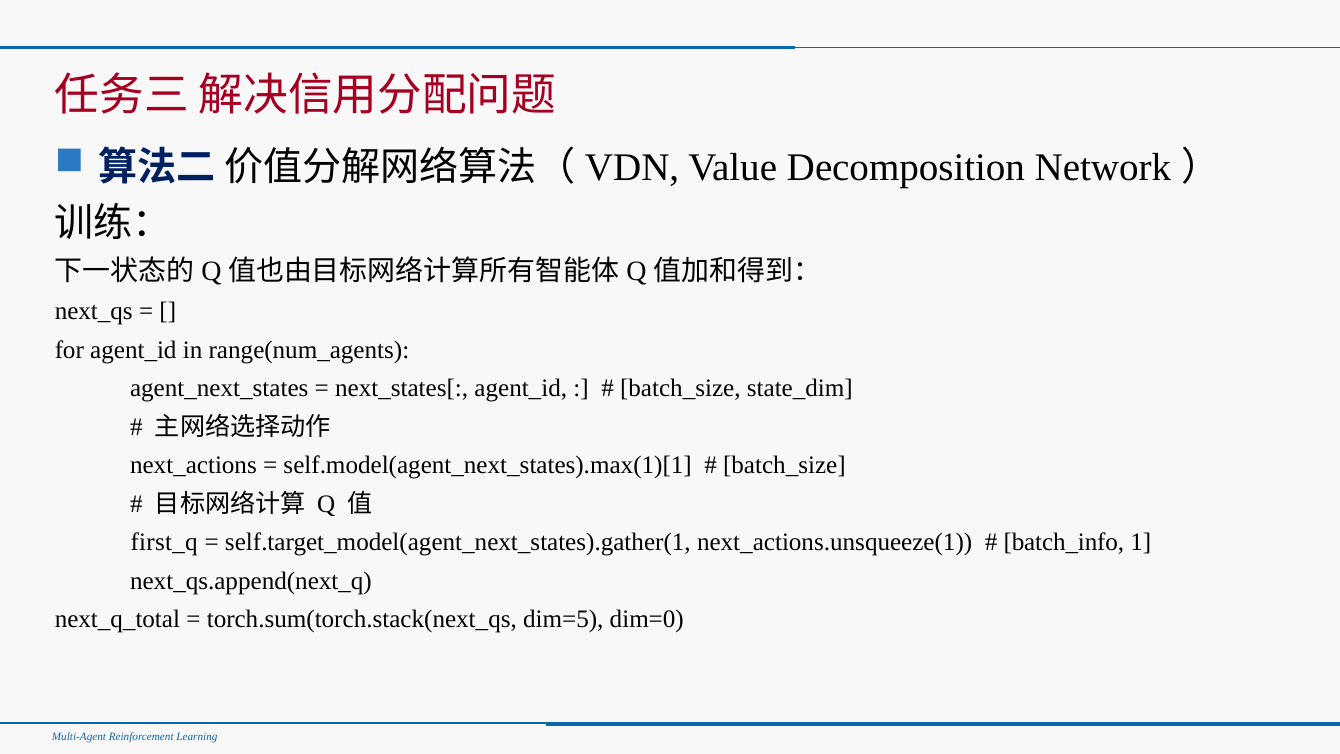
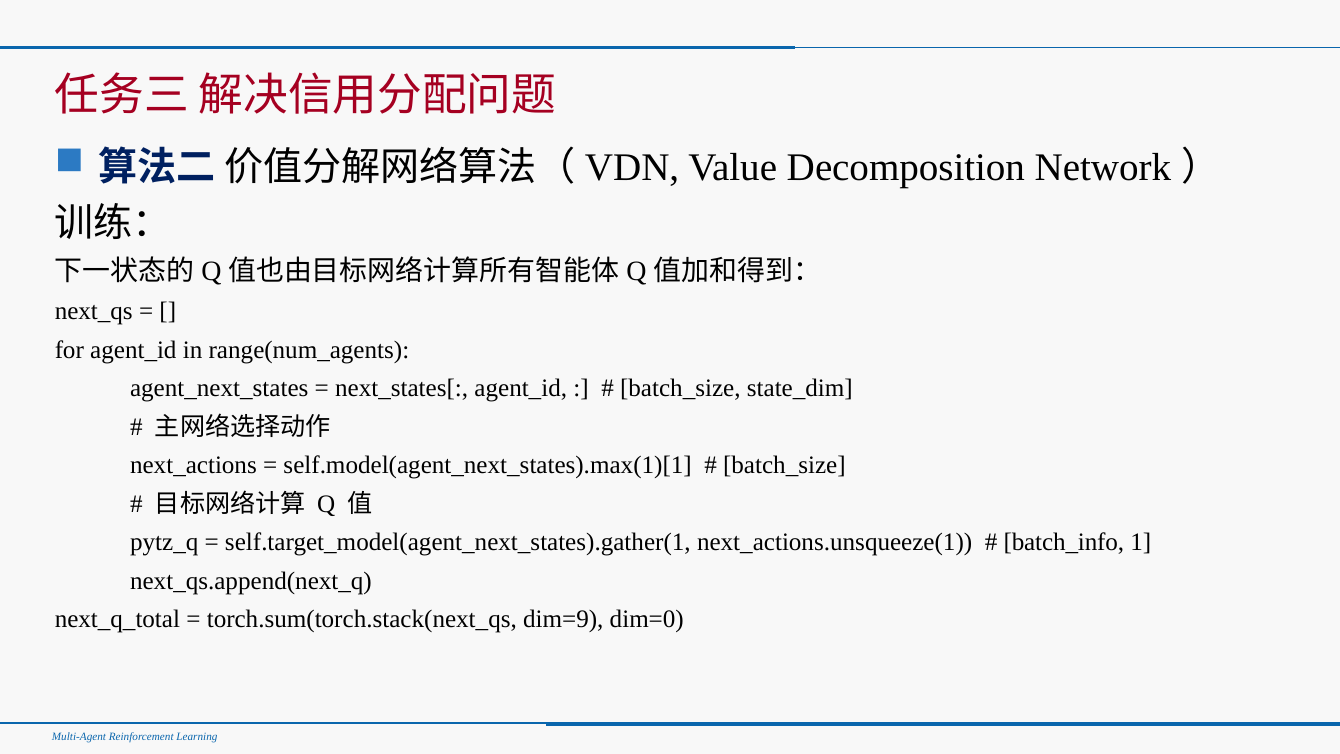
first_q: first_q -> pytz_q
dim=5: dim=5 -> dim=9
